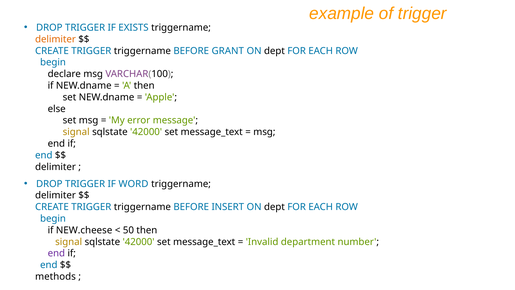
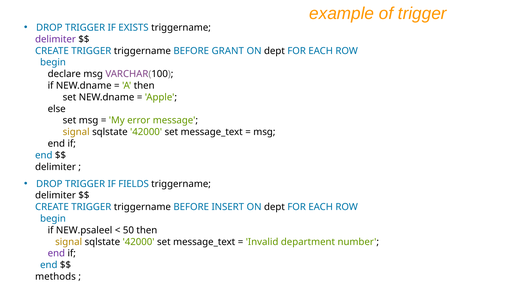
delimiter at (55, 39) colour: orange -> purple
WORD: WORD -> FIELDS
NEW.cheese: NEW.cheese -> NEW.psaleel
